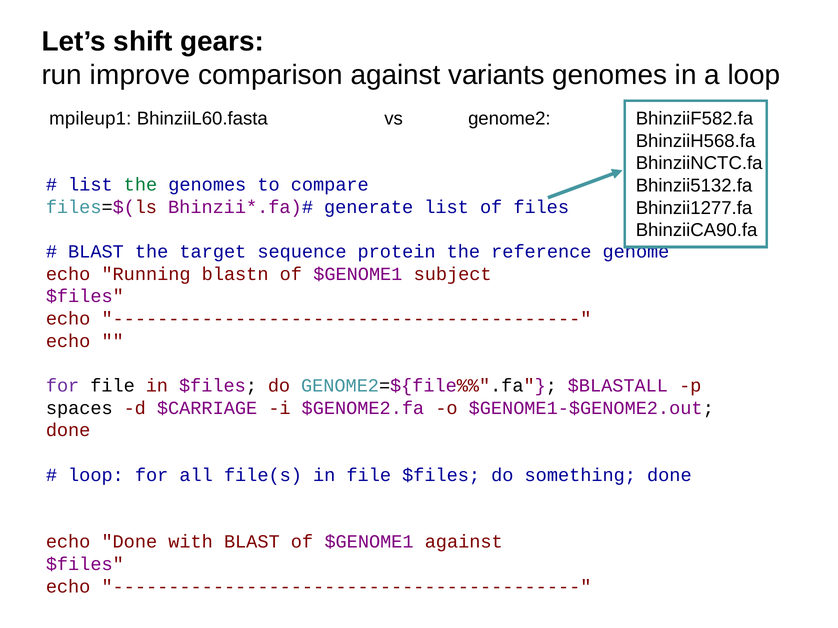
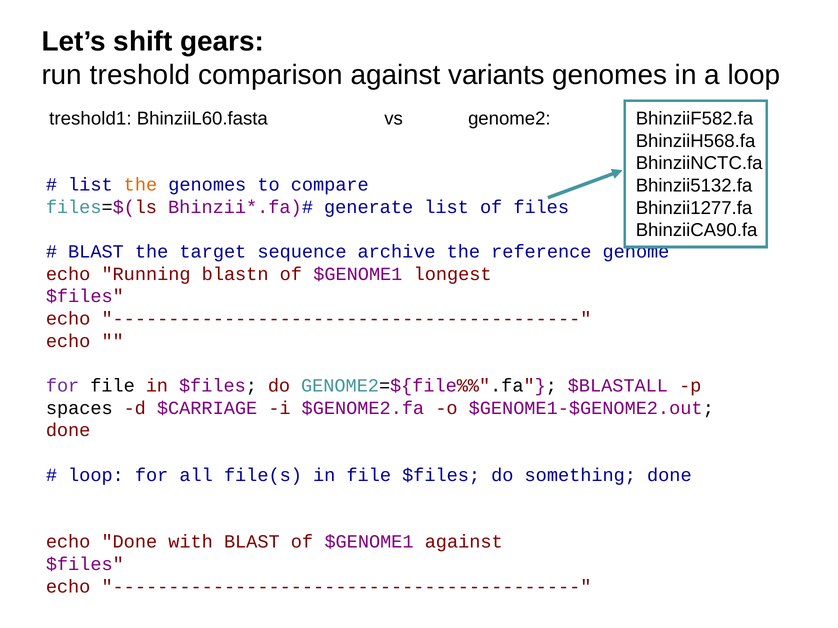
improve: improve -> treshold
mpileup1: mpileup1 -> treshold1
the at (140, 185) colour: green -> orange
protein: protein -> archive
subject: subject -> longest
